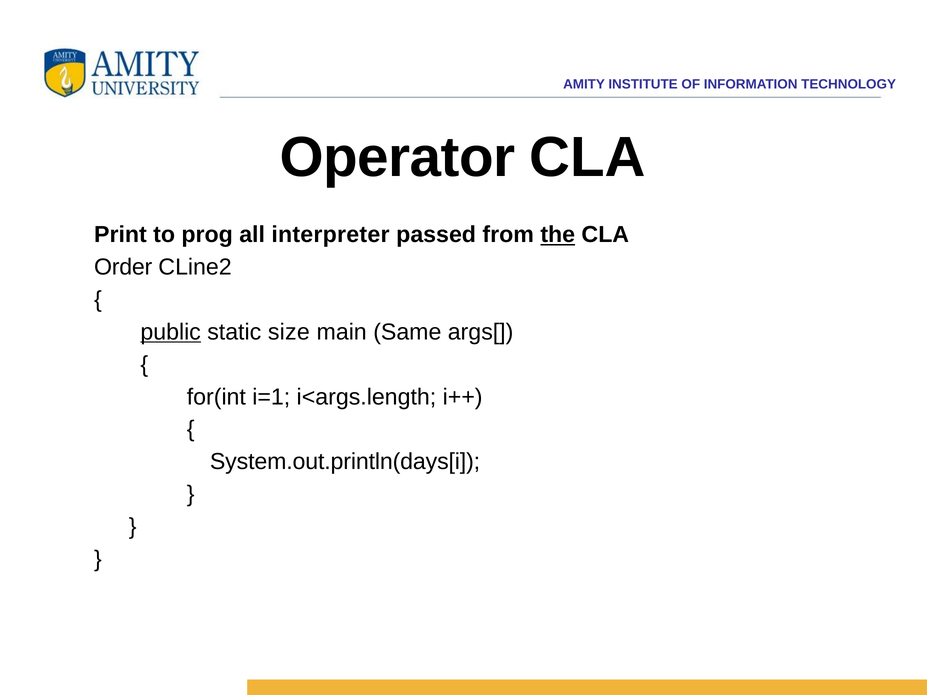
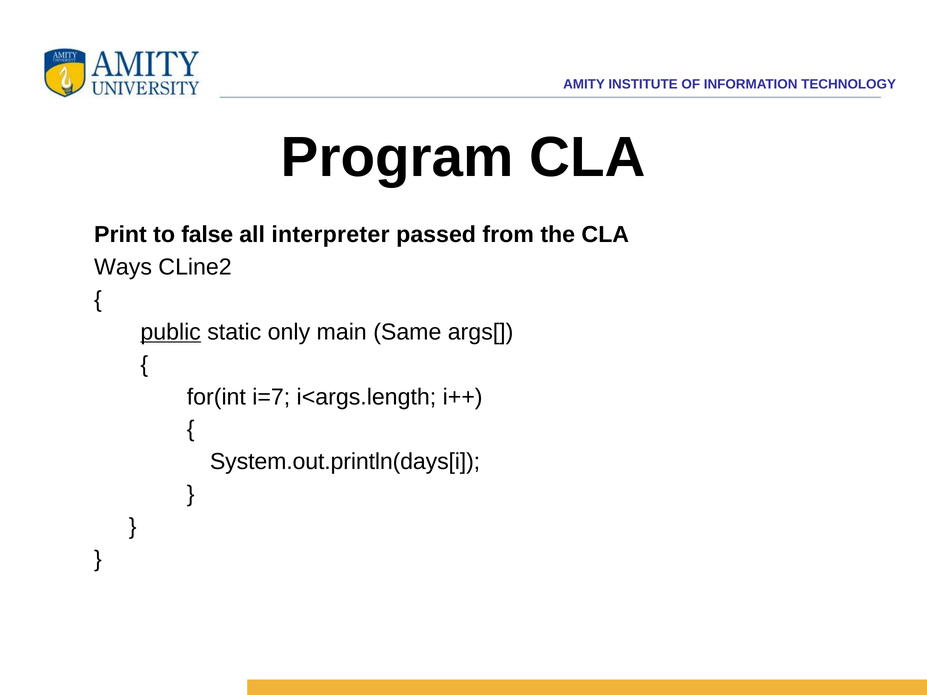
Operator: Operator -> Program
prog: prog -> false
the underline: present -> none
Order: Order -> Ways
size: size -> only
i=1: i=1 -> i=7
